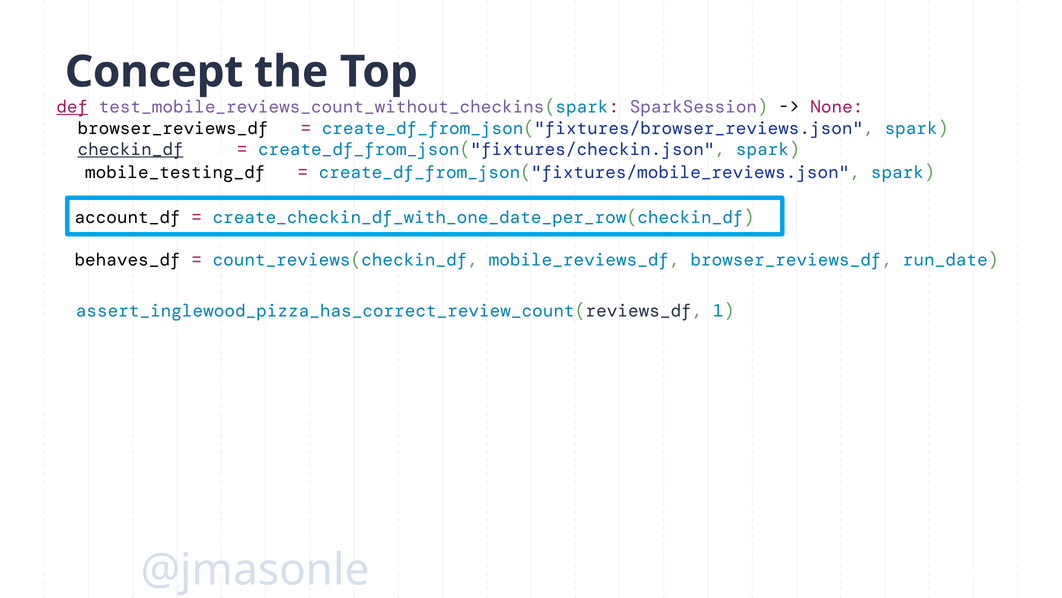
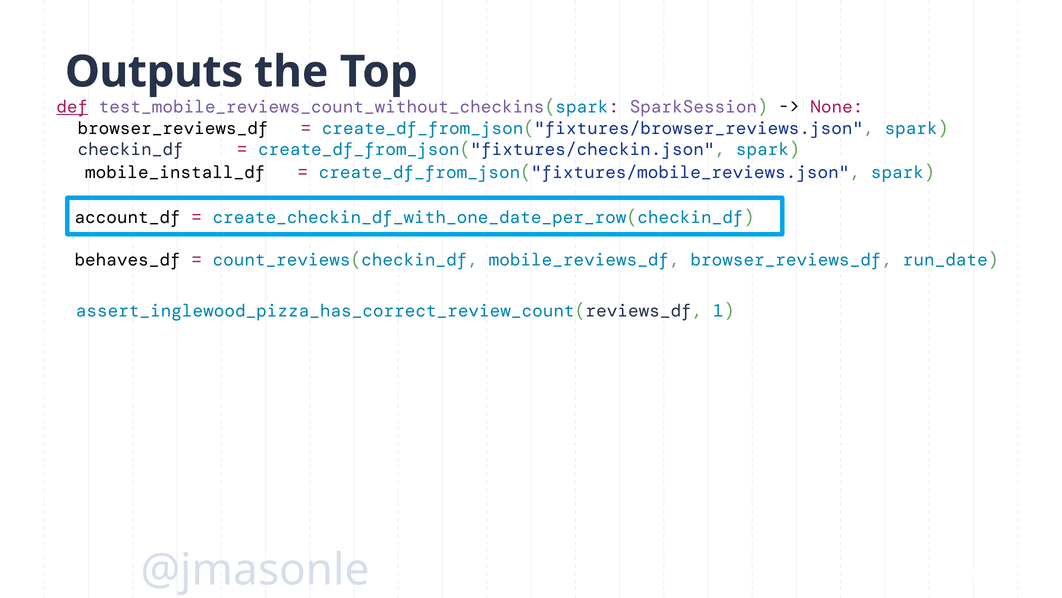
Concept: Concept -> Outputs
checkin_df underline: present -> none
mobile_testing_df: mobile_testing_df -> mobile_install_df
